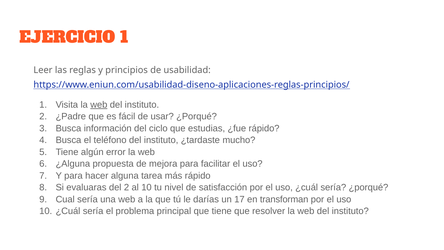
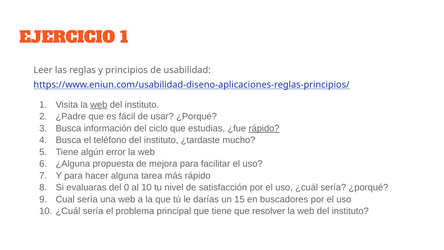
rápido at (264, 128) underline: none -> present
del 2: 2 -> 0
17: 17 -> 15
transforman: transforman -> buscadores
